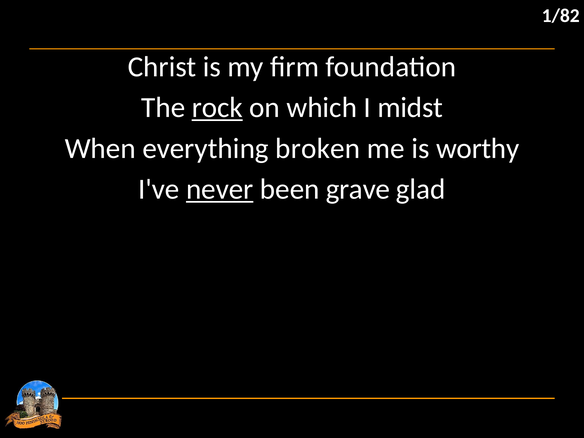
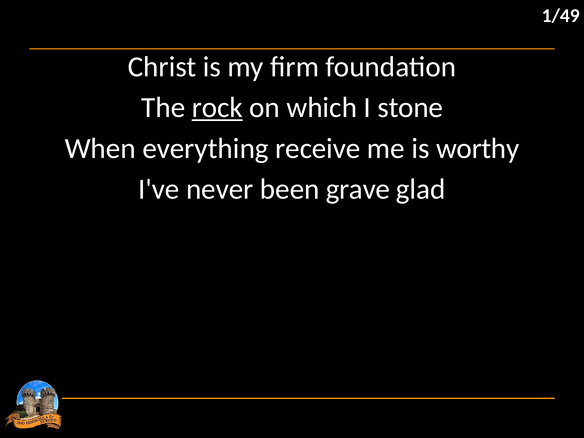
1/82: 1/82 -> 1/49
midst: midst -> stone
broken: broken -> receive
never underline: present -> none
